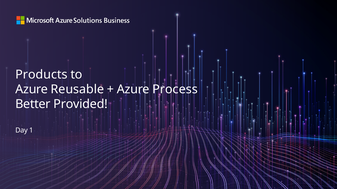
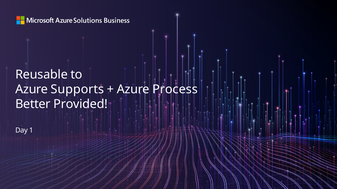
Products: Products -> Reusable
Reusable: Reusable -> Supports
